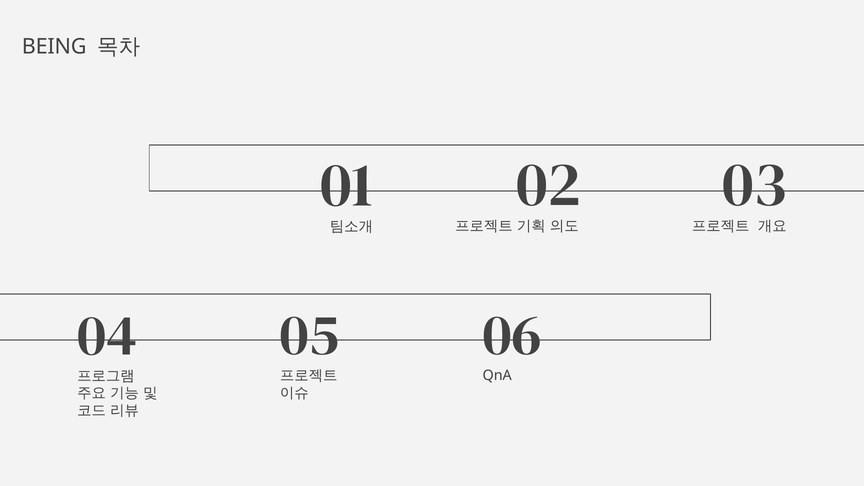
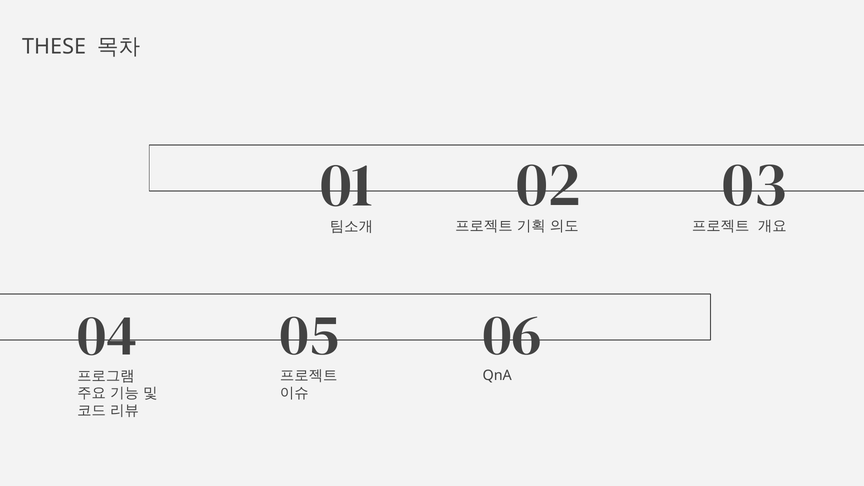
BEING: BEING -> THESE
